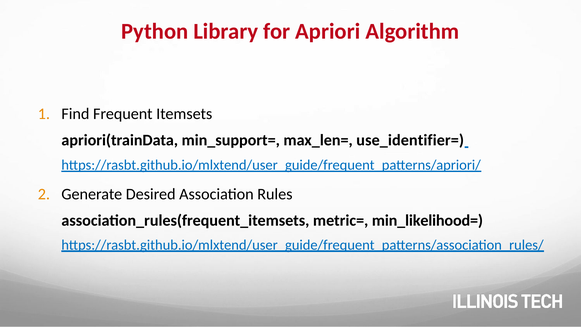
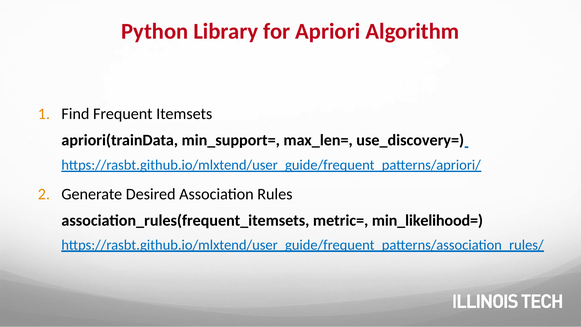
use_identifier=: use_identifier= -> use_discovery=
